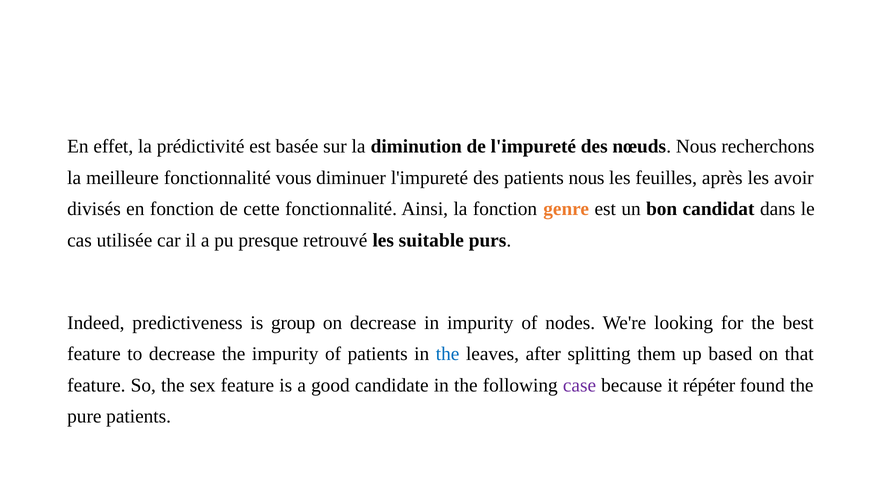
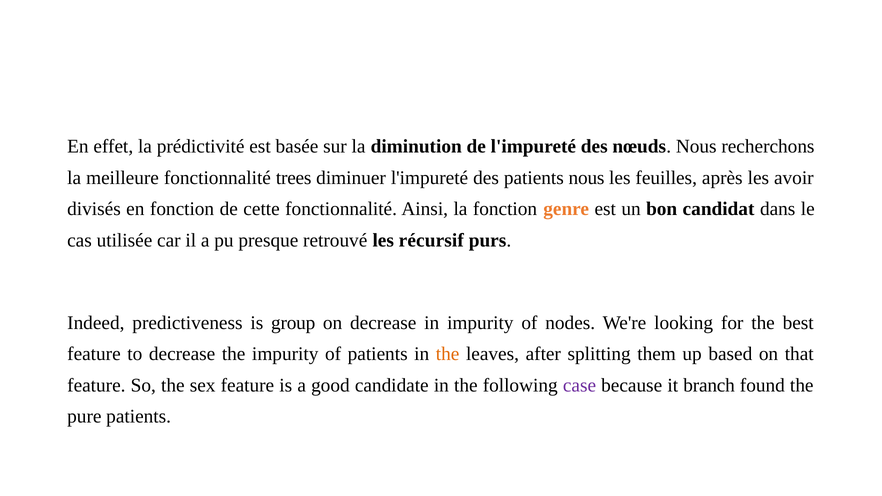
vous: vous -> trees
suitable: suitable -> récursif
the at (448, 354) colour: blue -> orange
répéter: répéter -> branch
